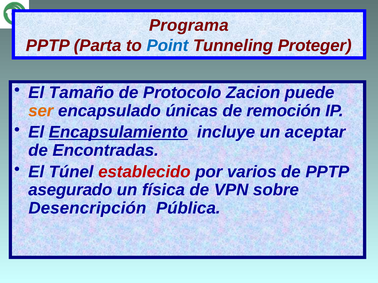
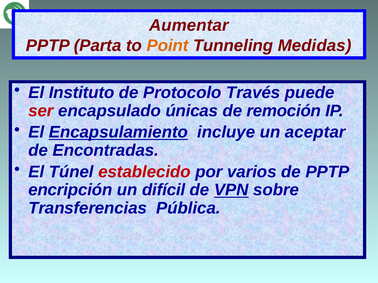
Programa: Programa -> Aumentar
Point colour: blue -> orange
Proteger: Proteger -> Medidas
Tamaño: Tamaño -> Instituto
Zacion: Zacion -> Través
ser colour: orange -> red
asegurado: asegurado -> encripción
física: física -> difícil
VPN underline: none -> present
Desencripción: Desencripción -> Transferencias
